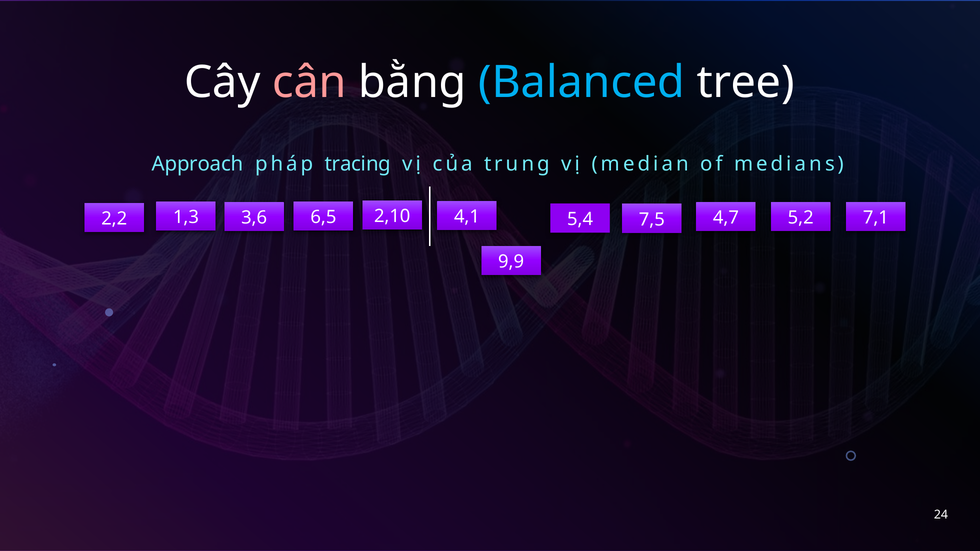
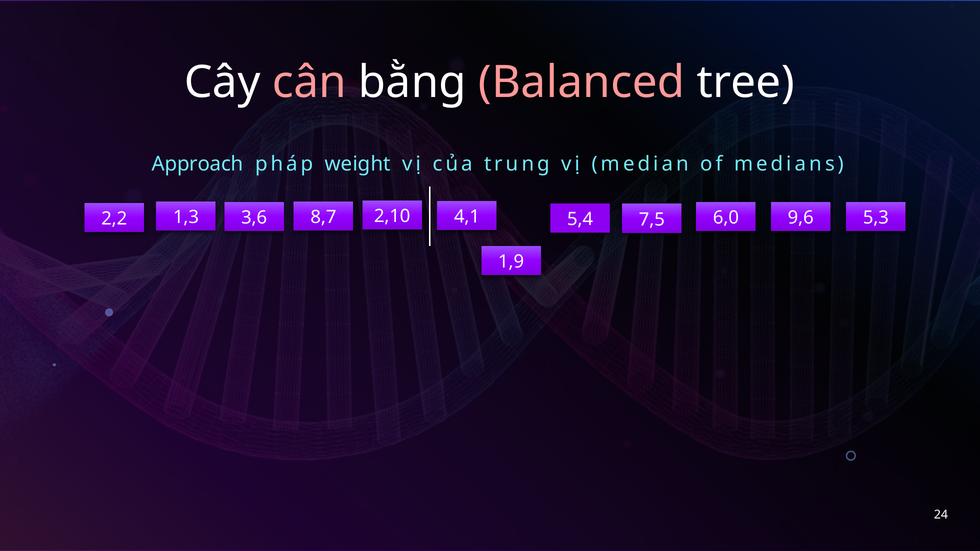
Balanced colour: light blue -> pink
tracing: tracing -> weight
5,2: 5,2 -> 9,6
7,1: 7,1 -> 5,3
6,5: 6,5 -> 8,7
4,7: 4,7 -> 6,0
9,9: 9,9 -> 1,9
